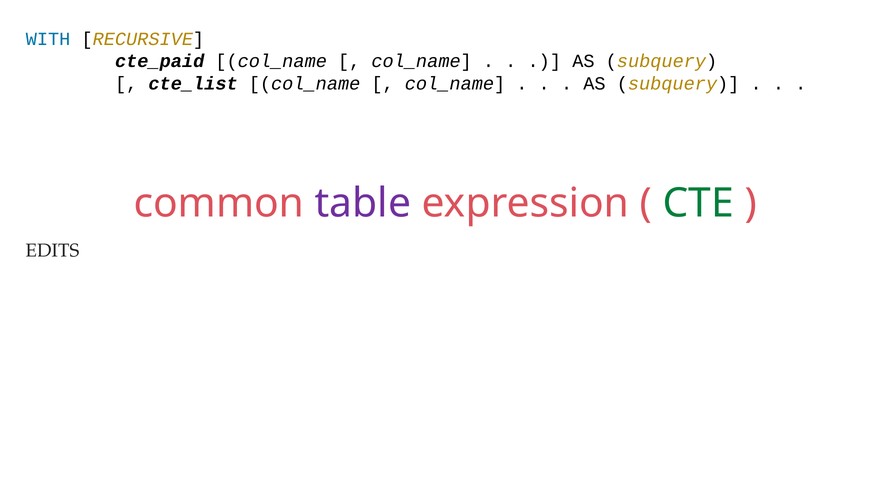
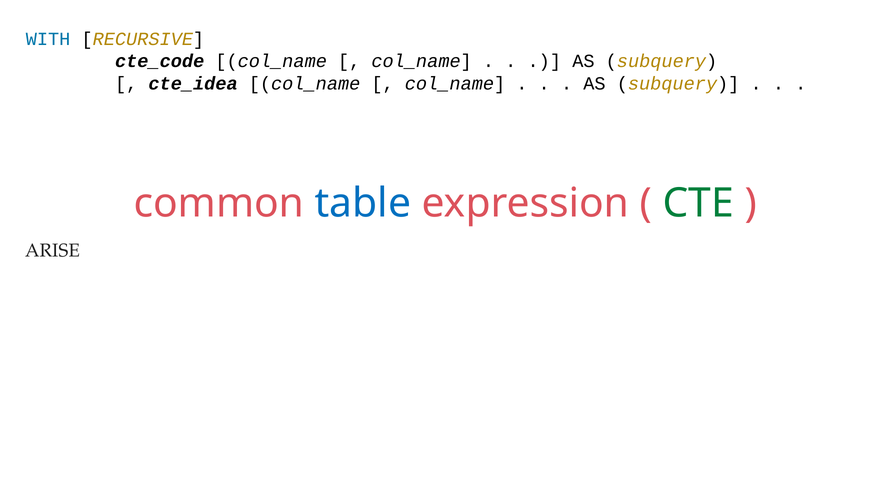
cte_paid: cte_paid -> cte_code
cte_list: cte_list -> cte_idea
table colour: purple -> blue
EDITS: EDITS -> ARISE
